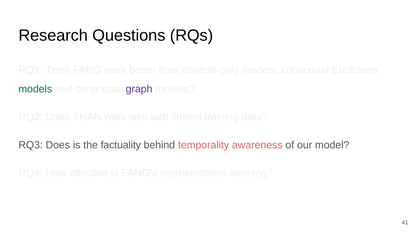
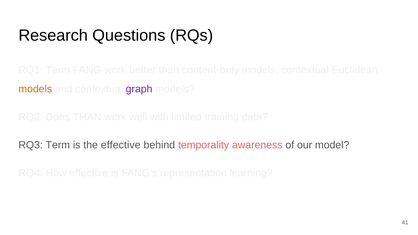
models at (35, 89) colour: green -> orange
RQ3 Does: Does -> Term
the factuality: factuality -> effective
